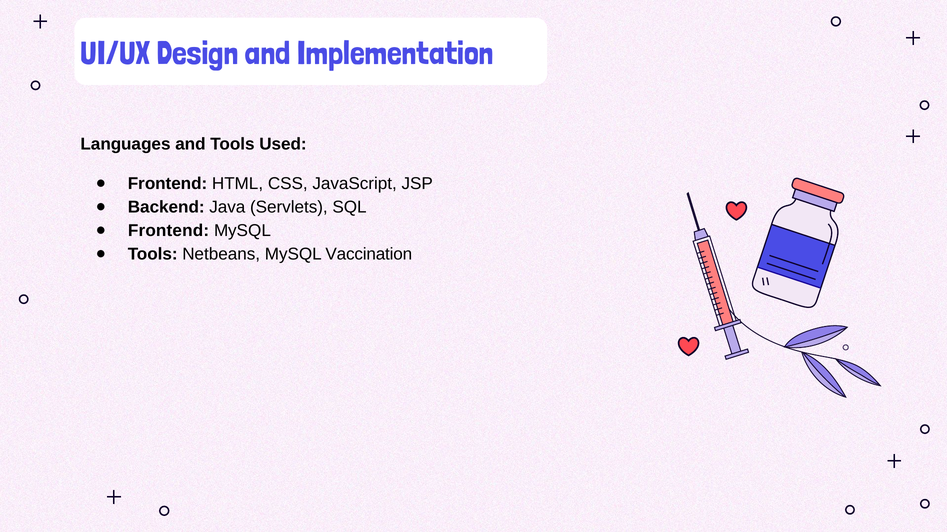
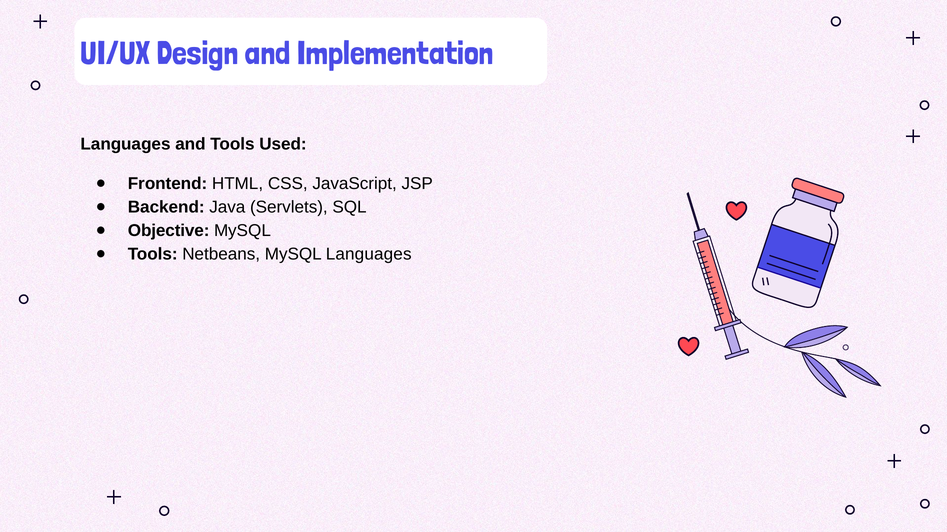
Frontend at (169, 231): Frontend -> Objective
MySQL Vaccination: Vaccination -> Languages
